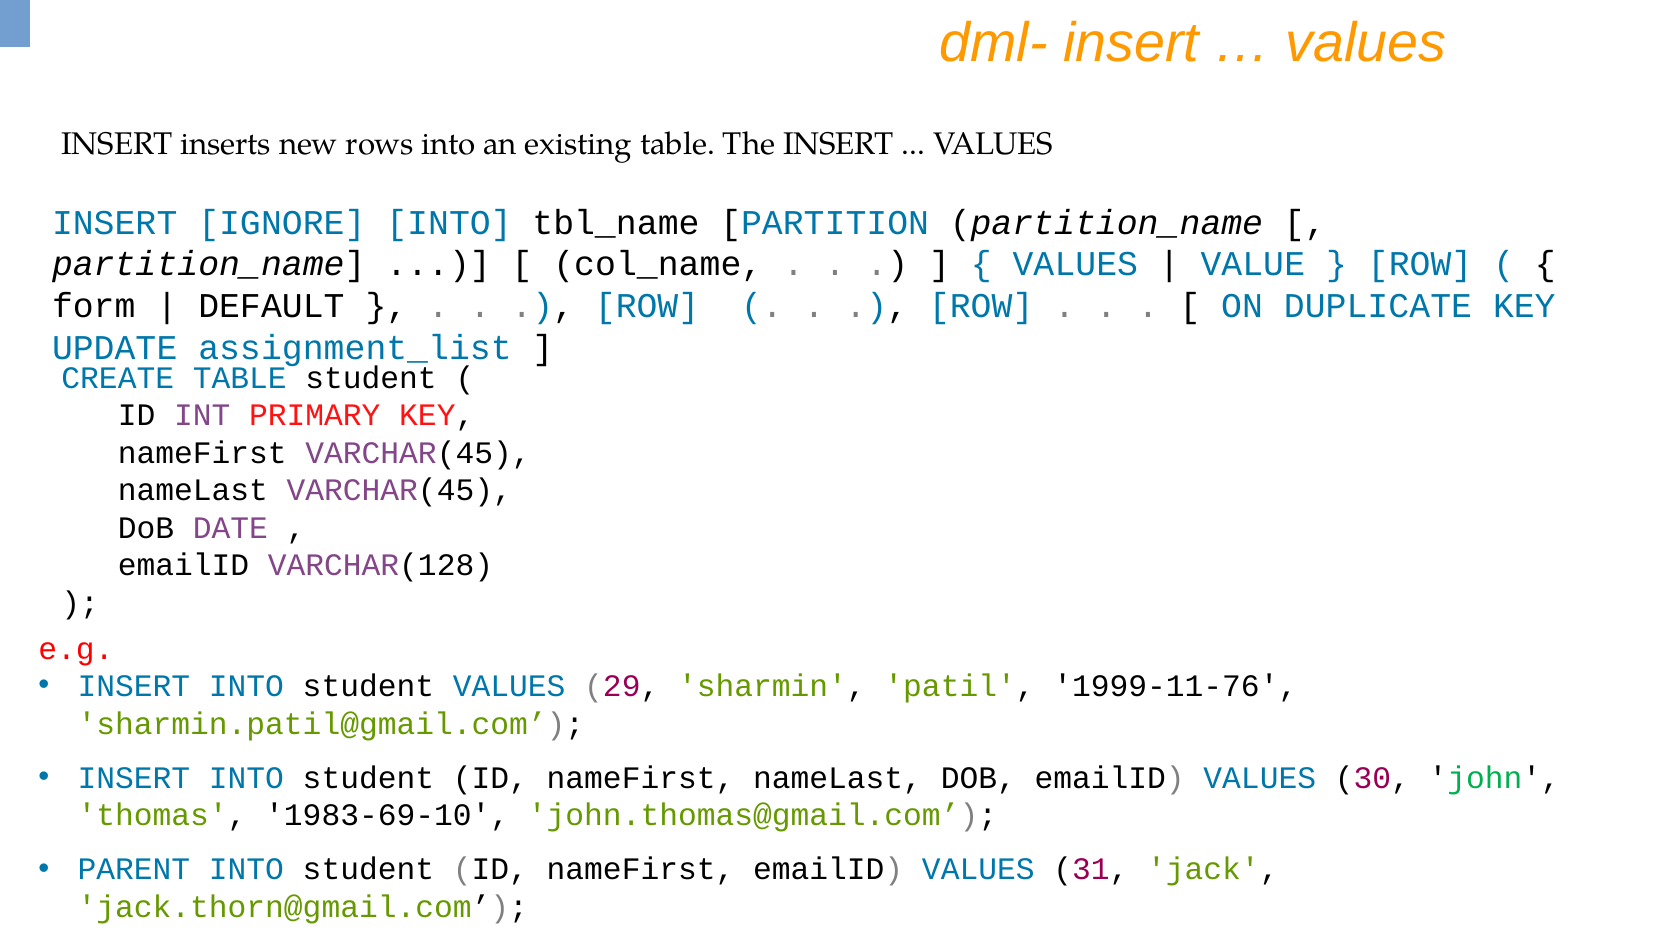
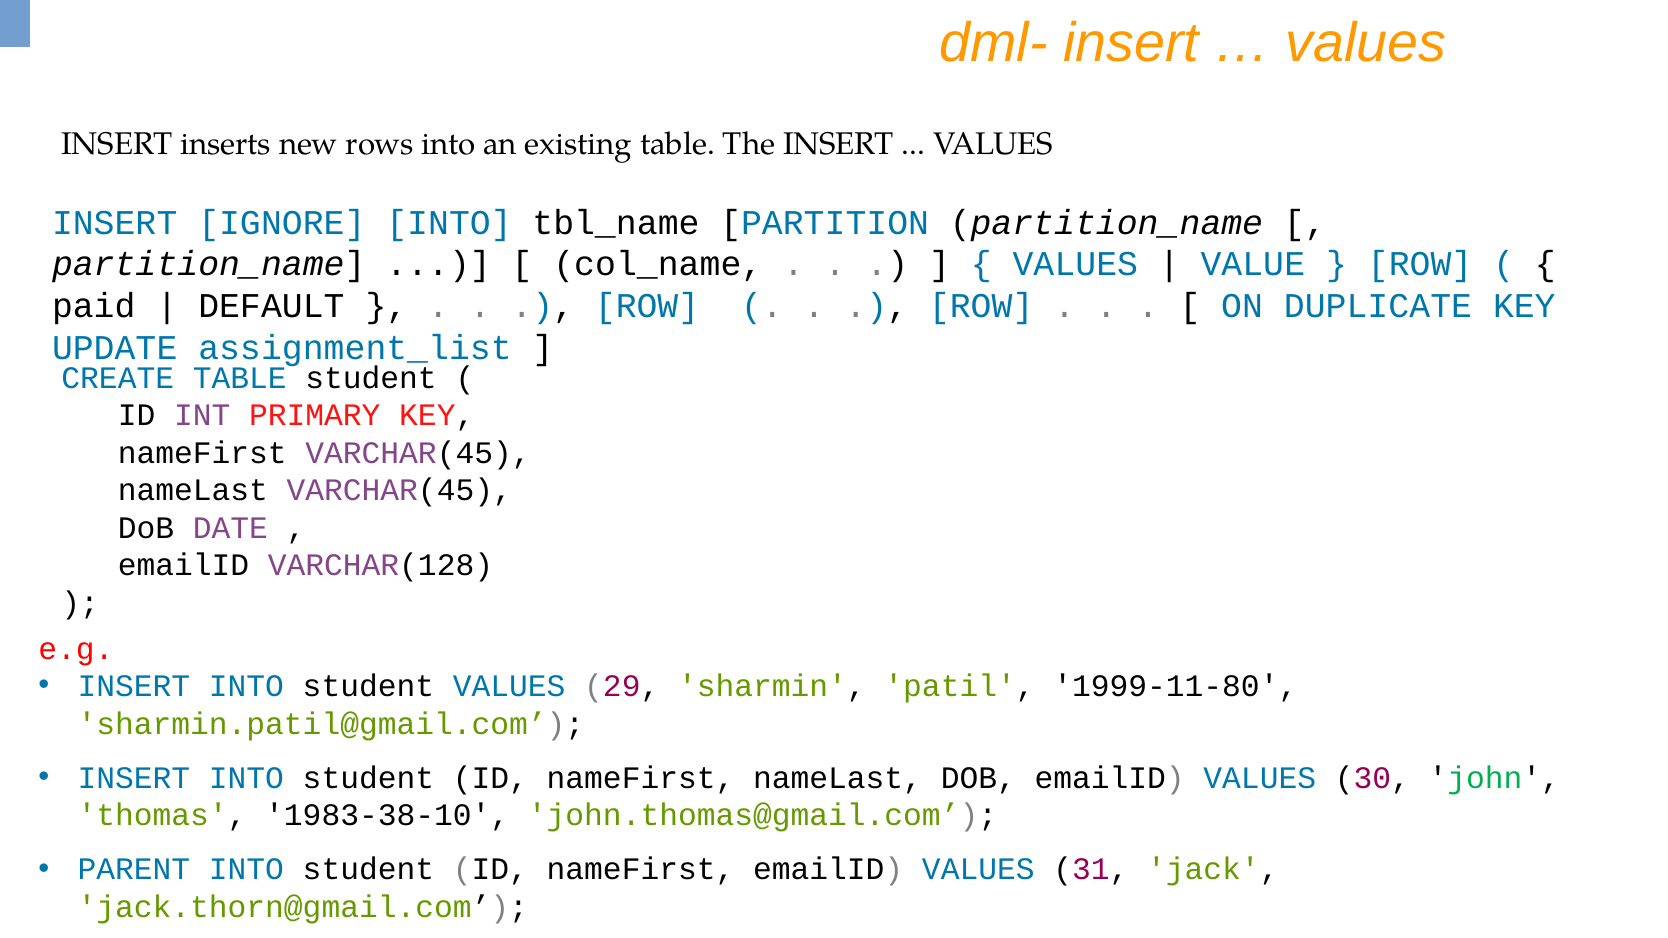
form: form -> paid
1999-11-76: 1999-11-76 -> 1999-11-80
1983-69-10: 1983-69-10 -> 1983-38-10
